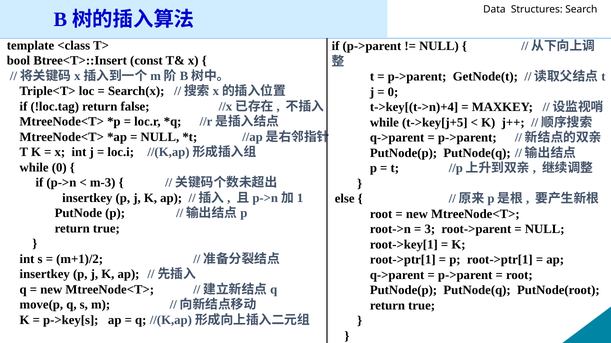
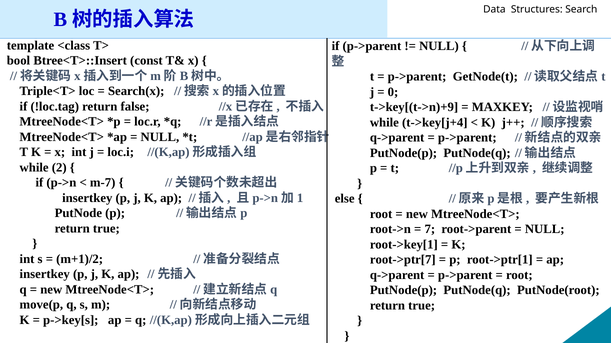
t->key[(t->n)+4: t->key[(t->n)+4 -> t->key[(t->n)+9
t->key[j+5: t->key[j+5 -> t->key[j+4
while 0: 0 -> 2
m-3: m-3 -> m-7
3: 3 -> 7
root->ptr[1 at (403, 260): root->ptr[1 -> root->ptr[7
